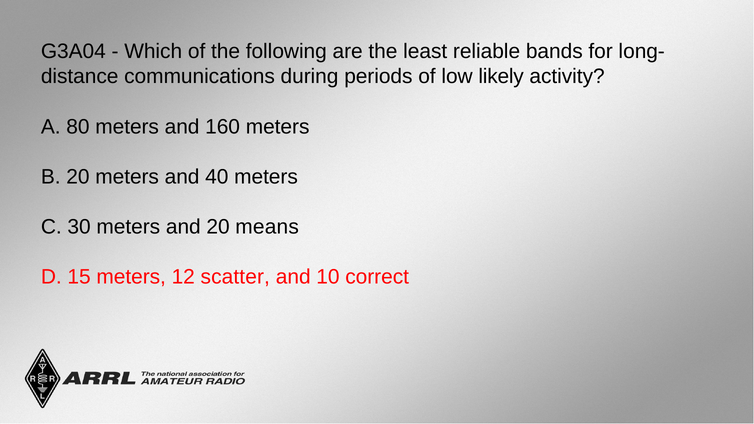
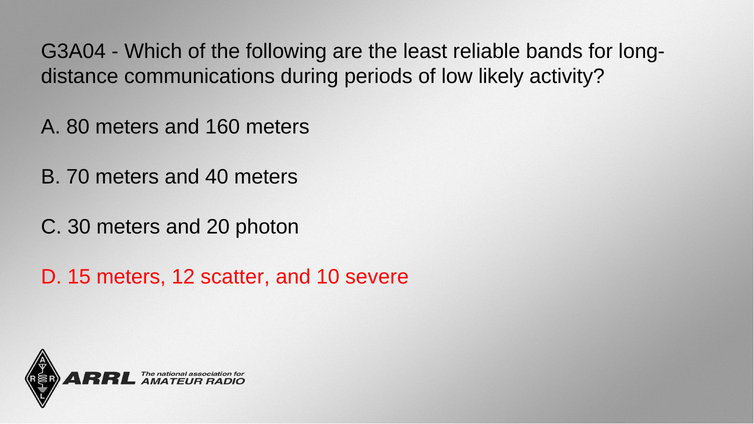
B 20: 20 -> 70
means: means -> photon
correct: correct -> severe
